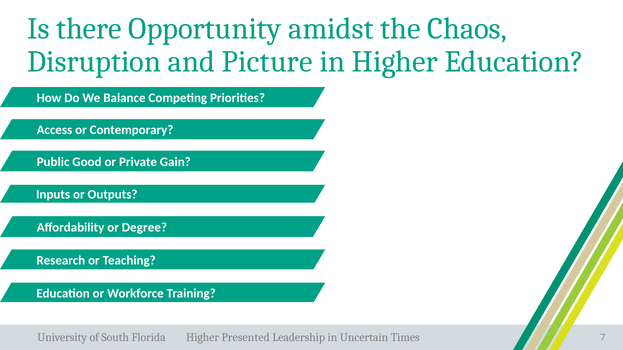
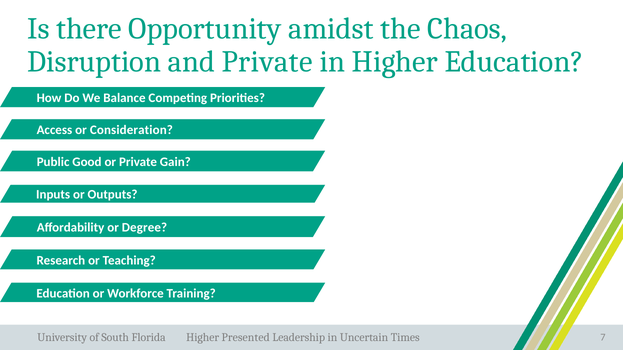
and Picture: Picture -> Private
Contemporary: Contemporary -> Consideration
